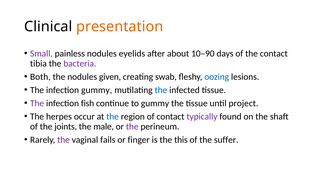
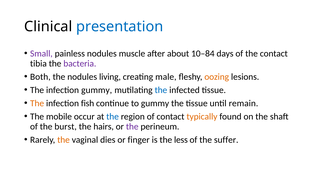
presentation colour: orange -> blue
eyelids: eyelids -> muscle
10–90: 10–90 -> 10–84
given: given -> living
swab: swab -> male
oozing colour: blue -> orange
The at (37, 103) colour: purple -> orange
project: project -> remain
herpes: herpes -> mobile
typically colour: purple -> orange
joints: joints -> burst
male: male -> hairs
the at (64, 140) colour: purple -> orange
fails: fails -> dies
this: this -> less
